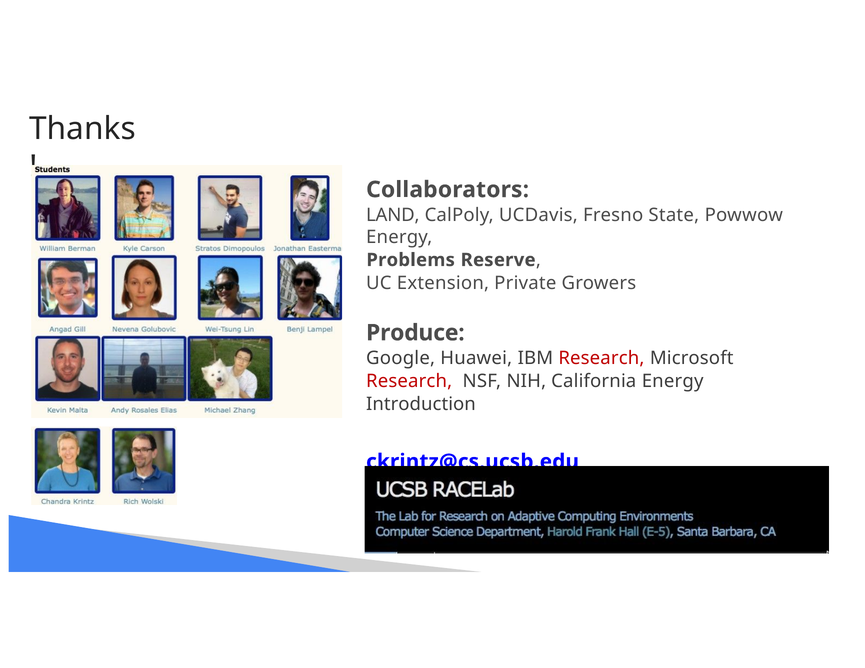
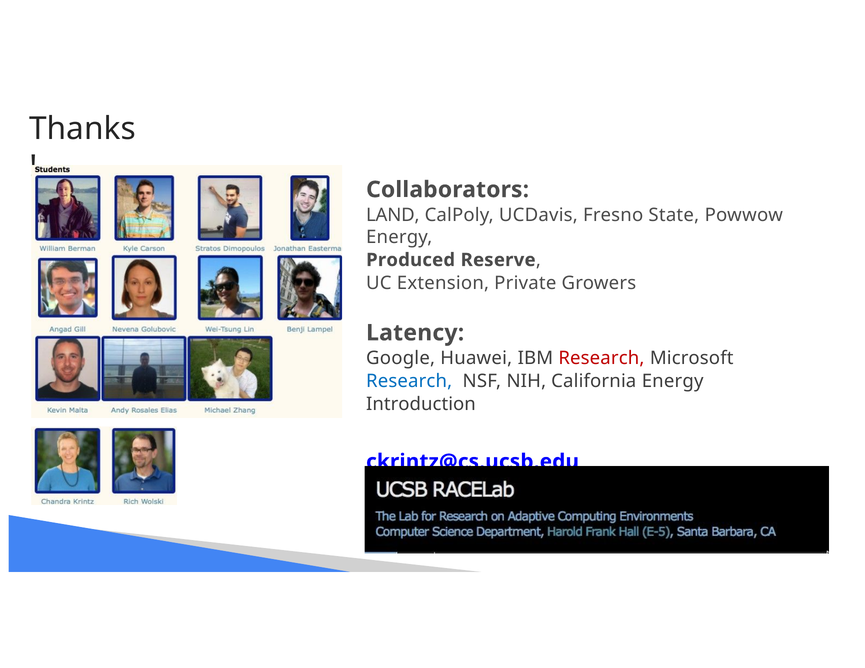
Problems: Problems -> Produced
Produce: Produce -> Latency
Research at (409, 381) colour: red -> blue
